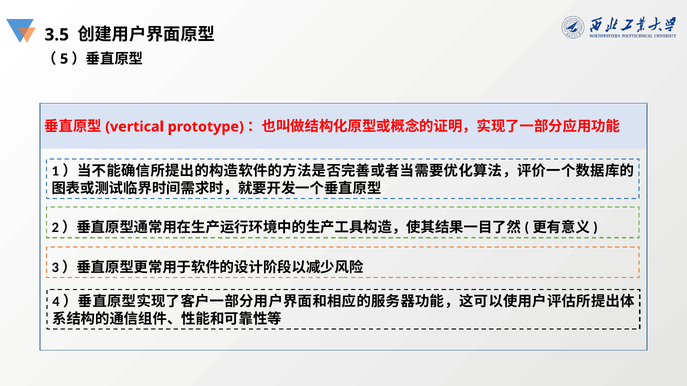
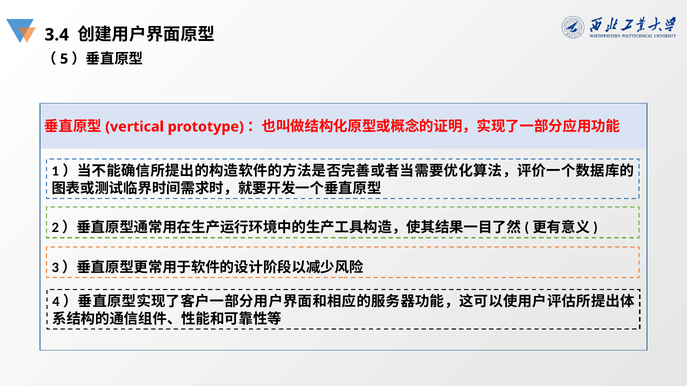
3.5: 3.5 -> 3.4
